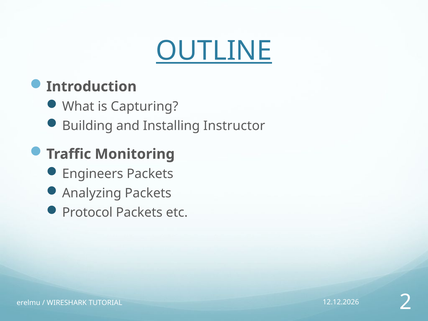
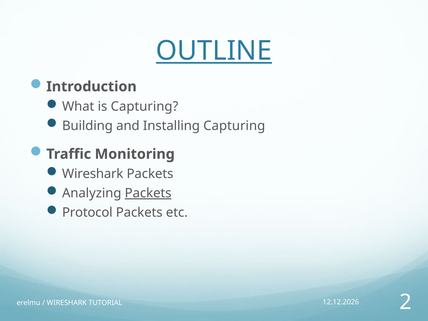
Installing Instructor: Instructor -> Capturing
Engineers at (93, 174): Engineers -> Wireshark
Packets at (148, 193) underline: none -> present
